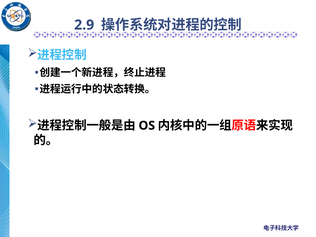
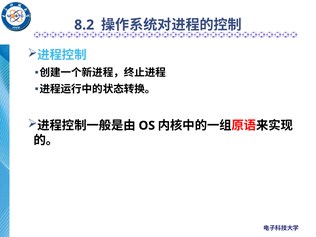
2.9: 2.9 -> 8.2
